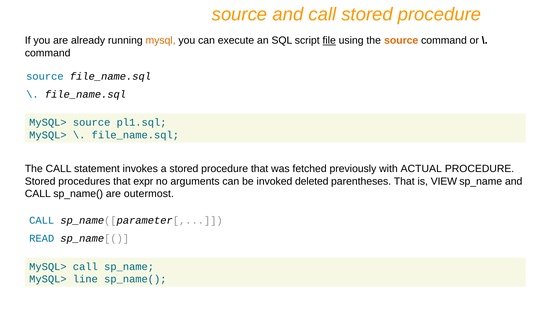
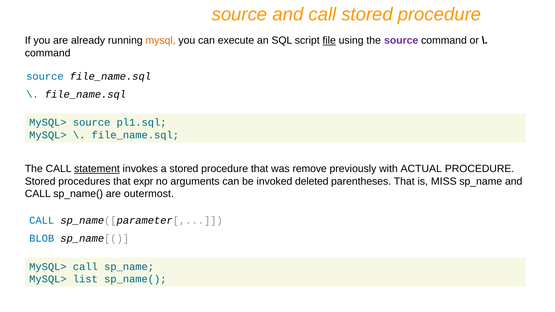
source at (401, 41) colour: orange -> purple
statement underline: none -> present
fetched: fetched -> remove
VIEW: VIEW -> MISS
READ: READ -> BLOB
line: line -> list
